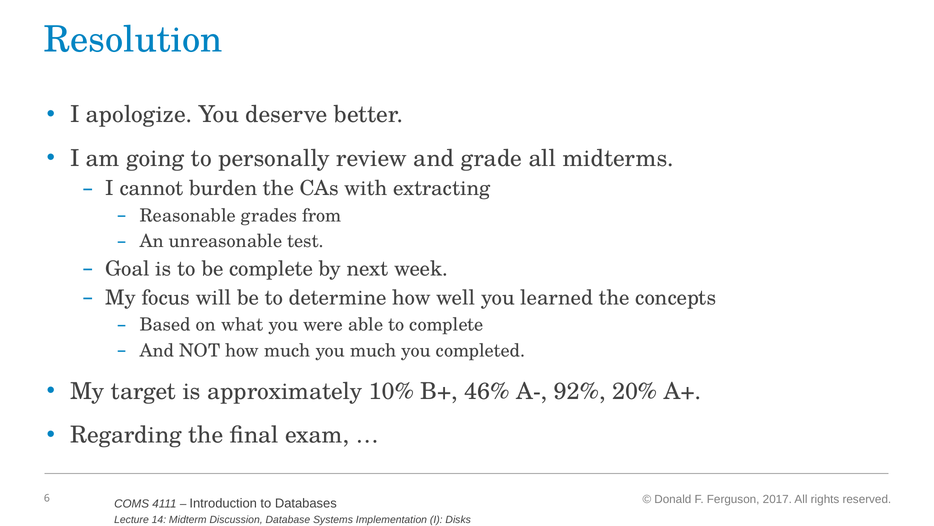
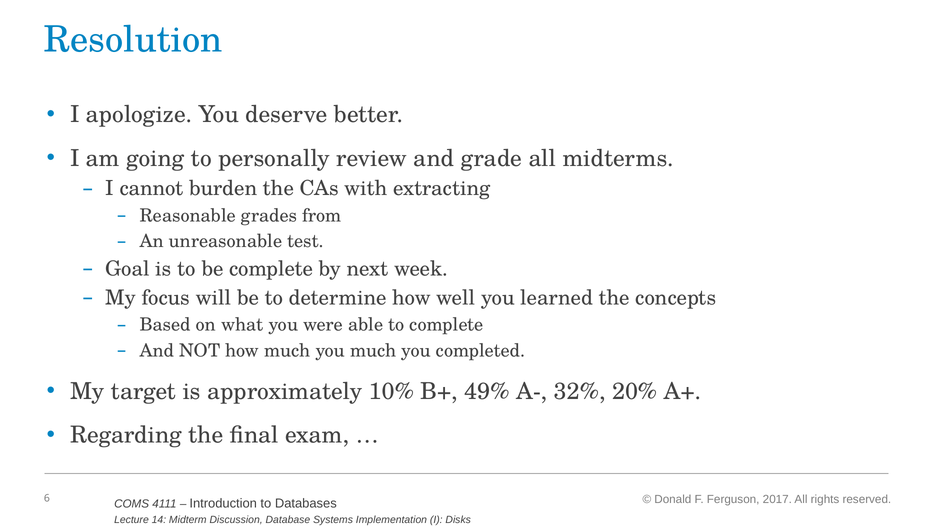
46%: 46% -> 49%
92%: 92% -> 32%
